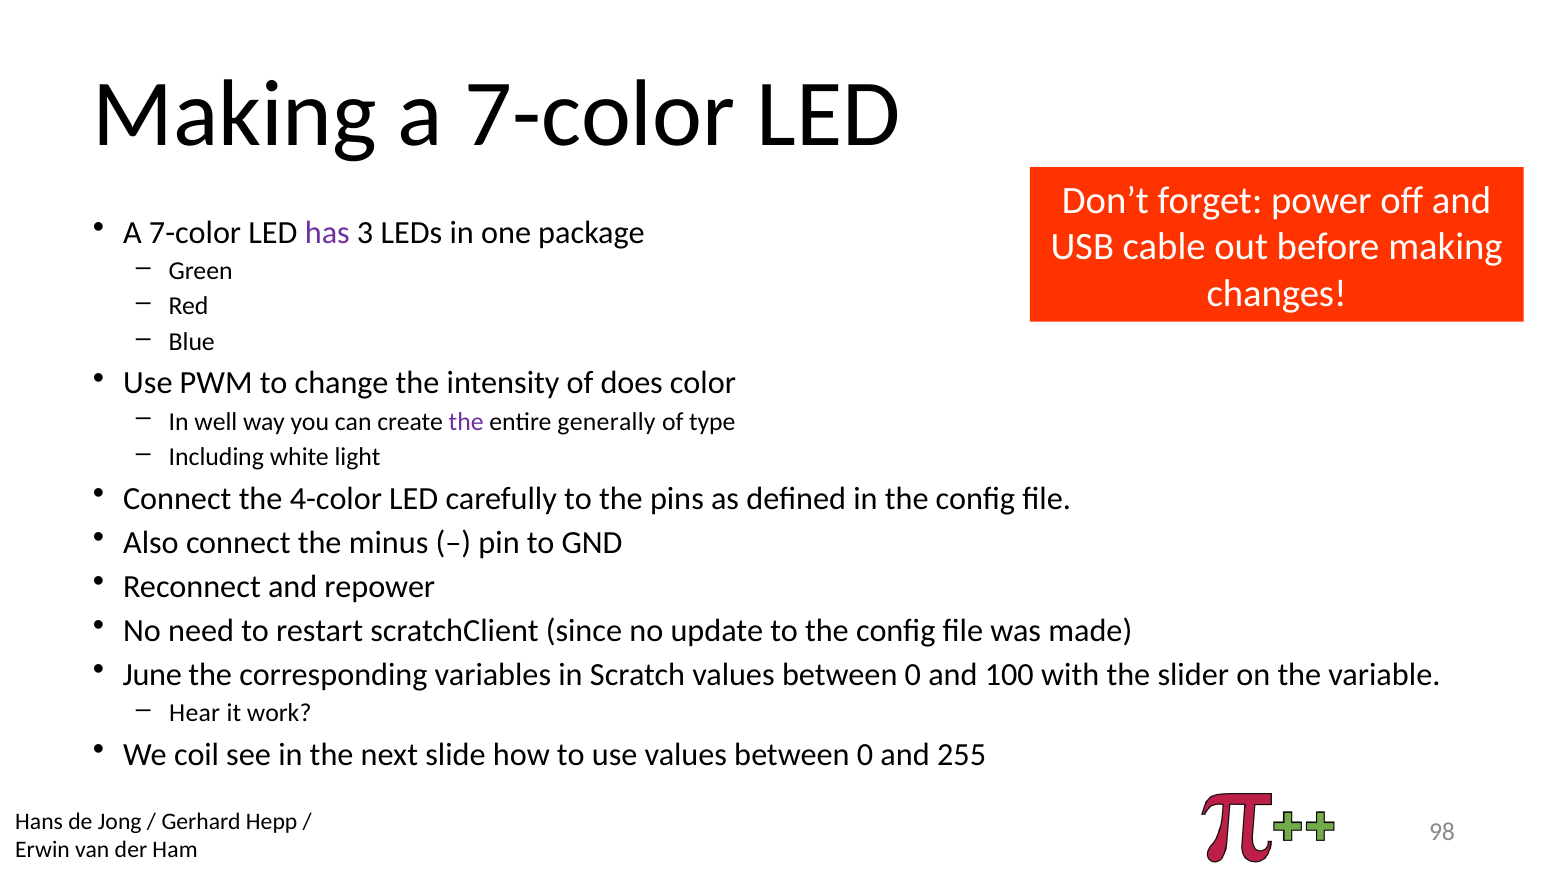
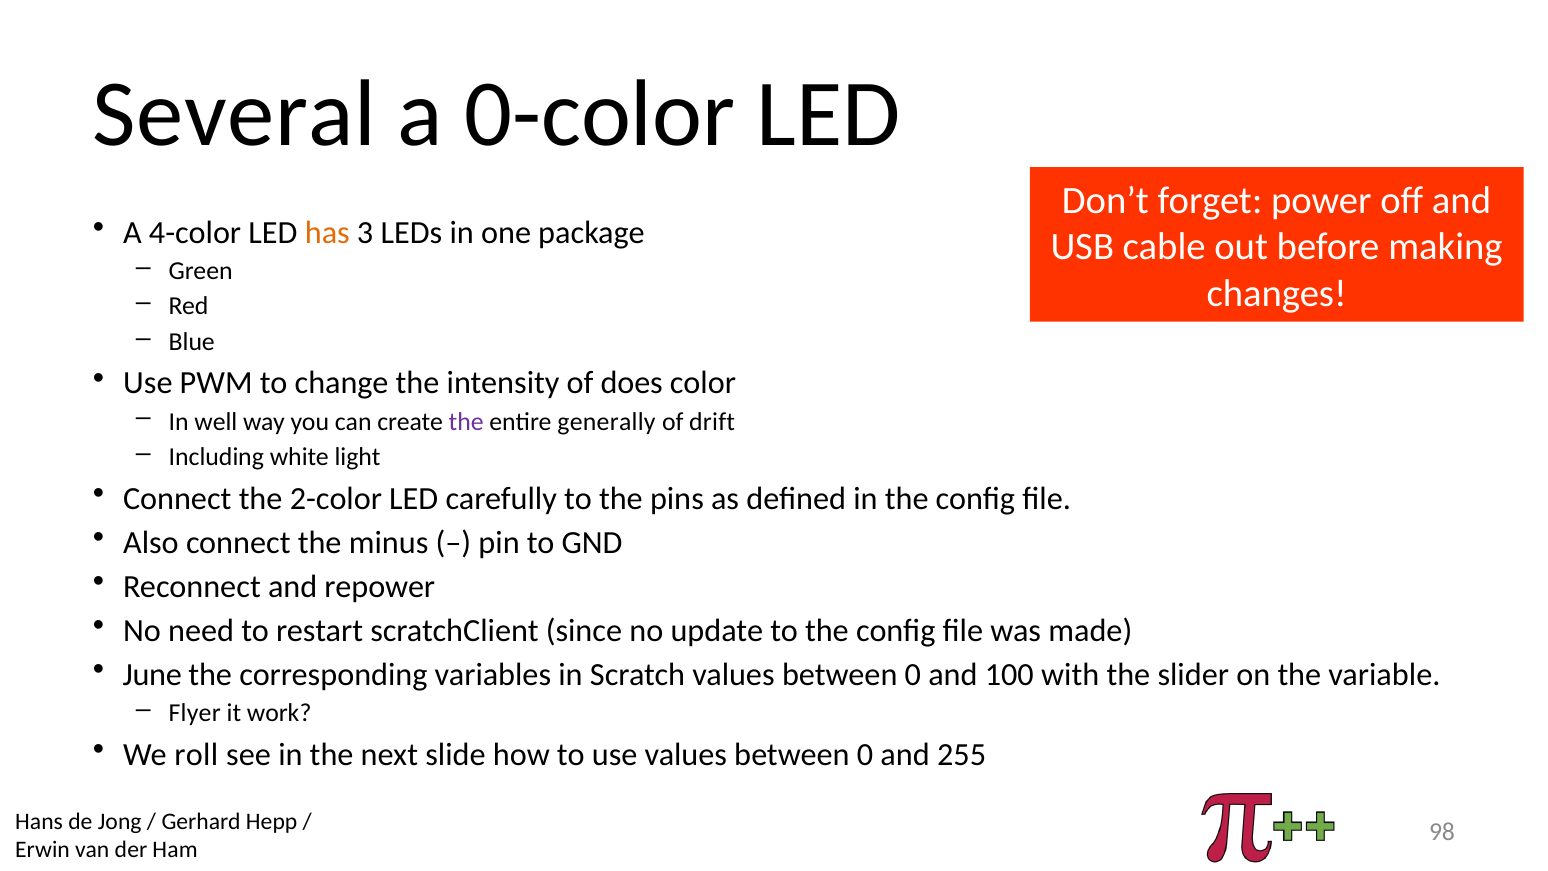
Making at (235, 114): Making -> Several
7-color at (600, 114): 7-color -> 0-color
7-color at (195, 233): 7-color -> 4-color
has colour: purple -> orange
type: type -> drift
4-color: 4-color -> 2-color
Hear: Hear -> Flyer
coil: coil -> roll
